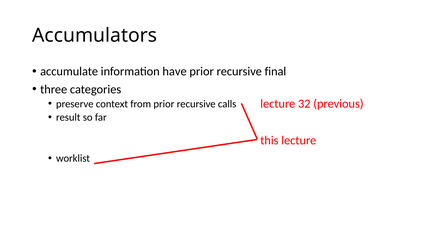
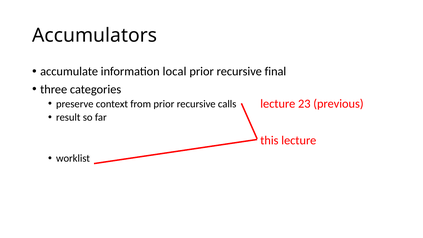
have: have -> local
32: 32 -> 23
